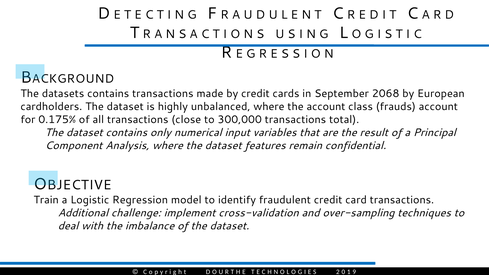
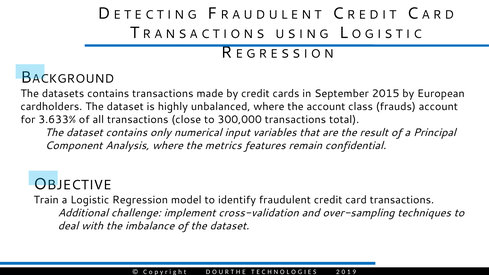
2068: 2068 -> 2015
0.175%: 0.175% -> 3.633%
where the dataset: dataset -> metrics
